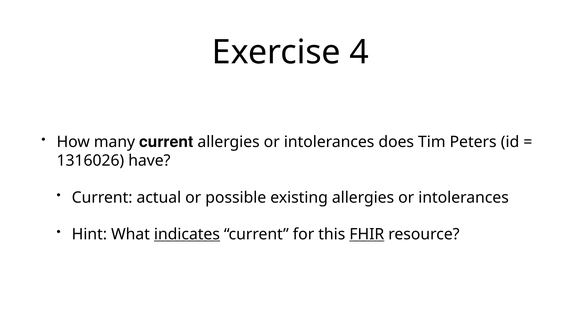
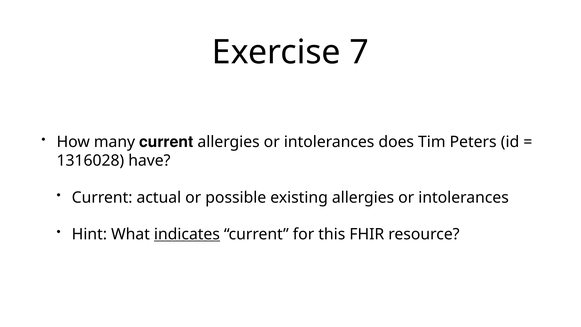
4: 4 -> 7
1316026: 1316026 -> 1316028
FHIR underline: present -> none
